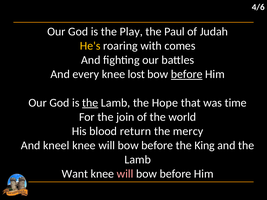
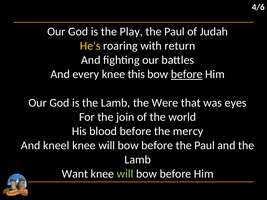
comes: comes -> return
lost: lost -> this
the at (90, 103) underline: present -> none
Hope: Hope -> Were
time: time -> eyes
blood return: return -> before
before the King: King -> Paul
will at (125, 174) colour: pink -> light green
